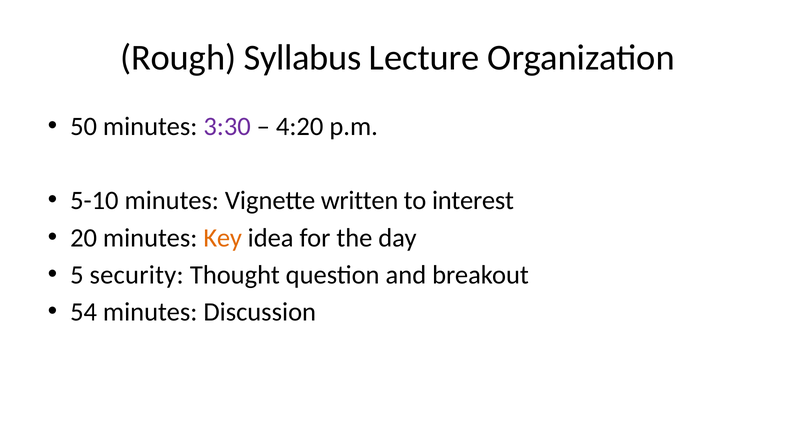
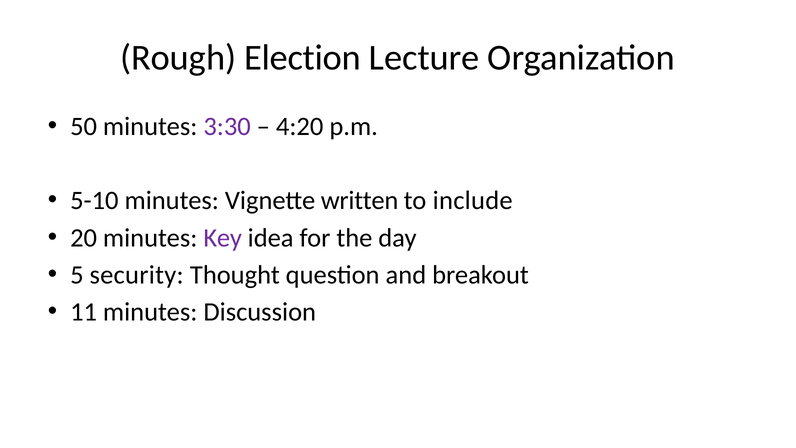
Syllabus: Syllabus -> Election
interest: interest -> include
Key colour: orange -> purple
54: 54 -> 11
